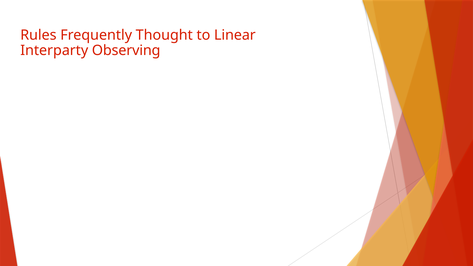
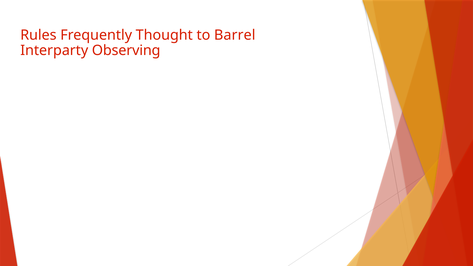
Linear: Linear -> Barrel
